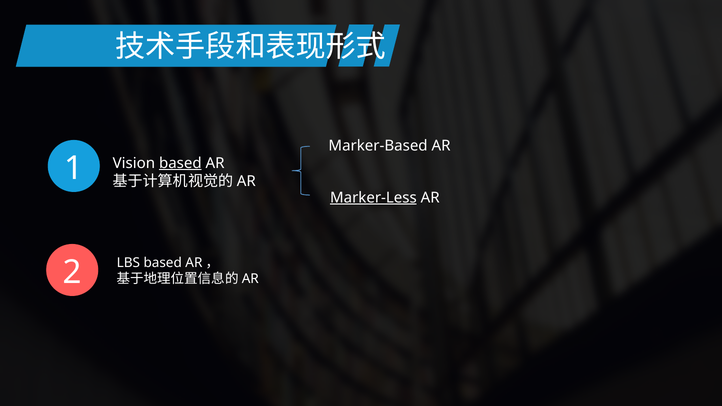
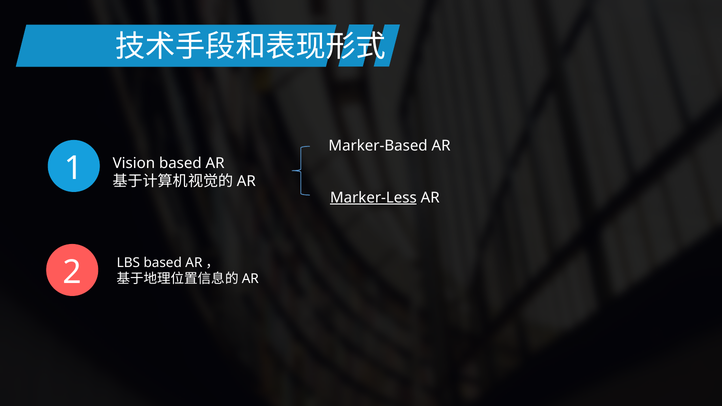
based at (180, 163) underline: present -> none
